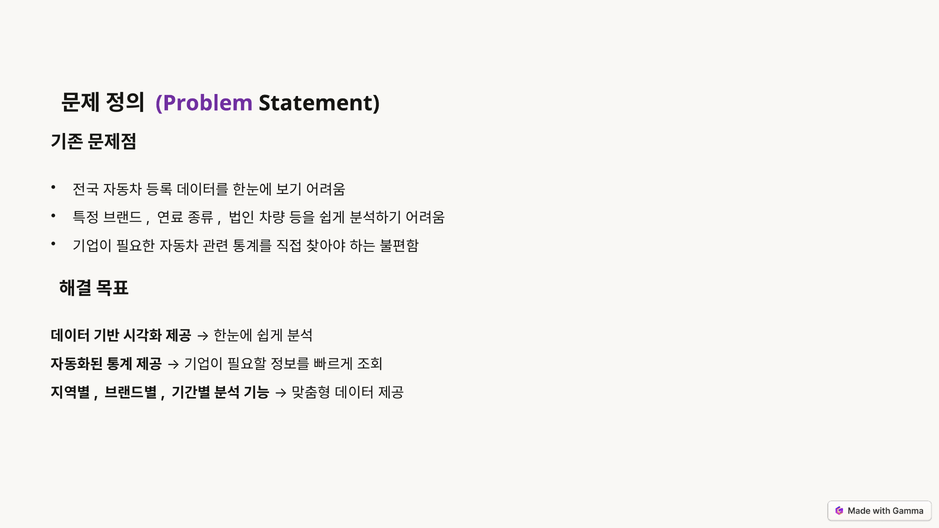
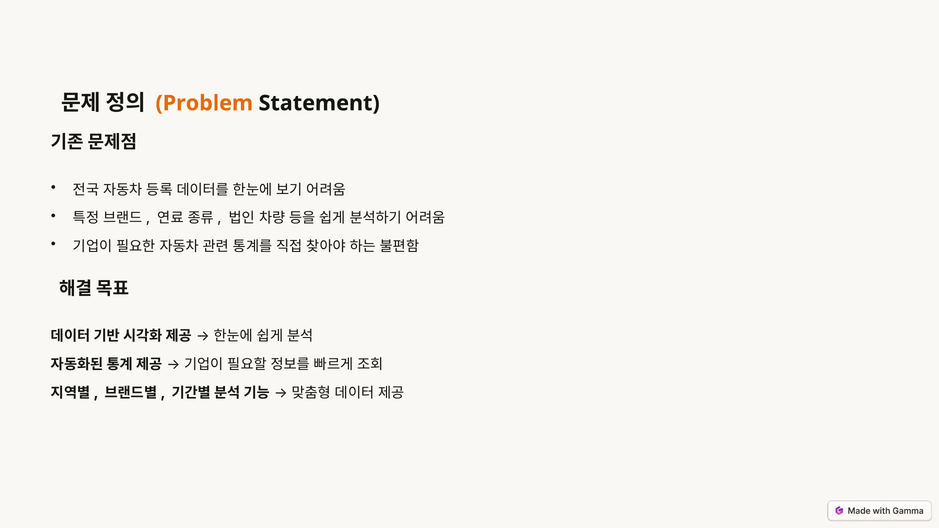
Problem colour: purple -> orange
